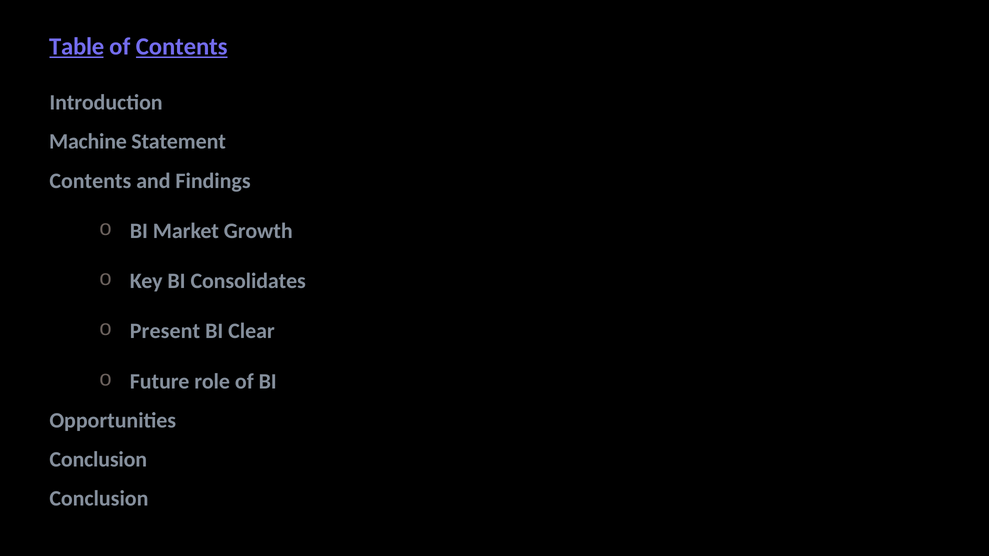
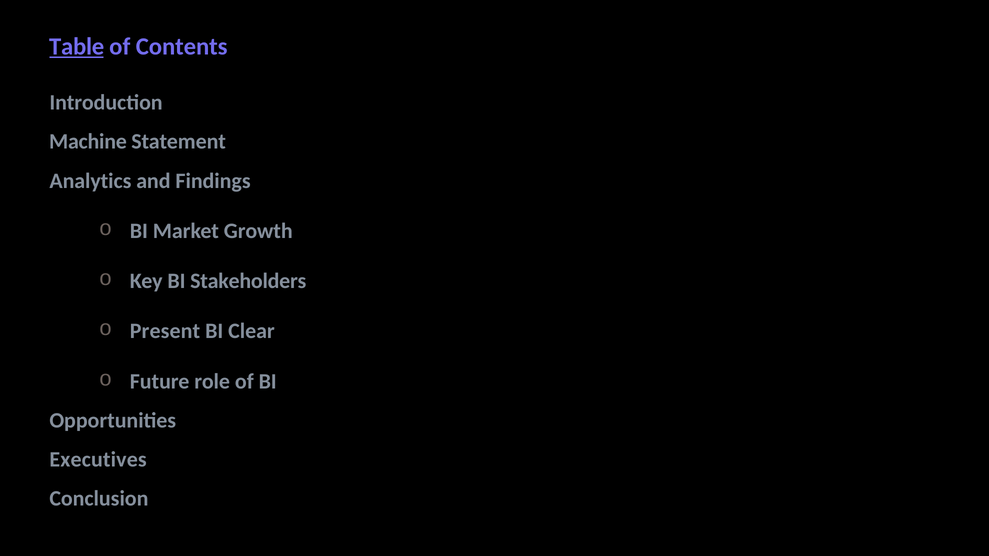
Contents at (182, 47) underline: present -> none
Contents at (90, 181): Contents -> Analytics
Consolidates: Consolidates -> Stakeholders
Conclusion at (98, 460): Conclusion -> Executives
